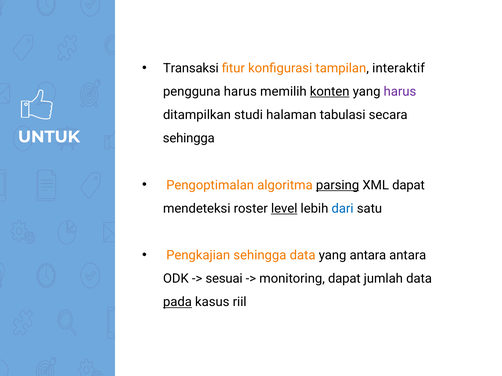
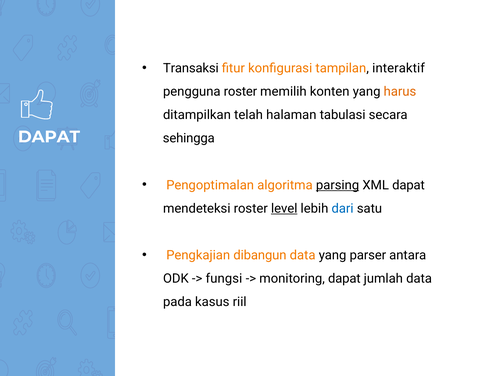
pengguna harus: harus -> roster
konten underline: present -> none
harus at (400, 92) colour: purple -> orange
studi: studi -> telah
UNTUK at (49, 137): UNTUK -> DAPAT
Pengkajian sehingga: sehingga -> dibangun
yang antara: antara -> parser
sesuai: sesuai -> fungsi
pada underline: present -> none
